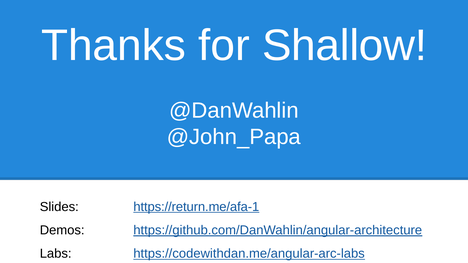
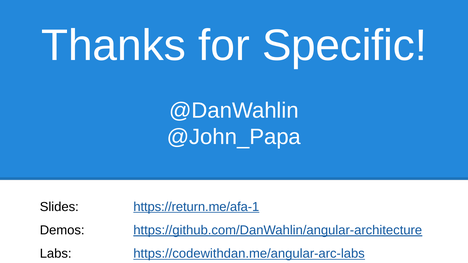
Shallow: Shallow -> Specific
